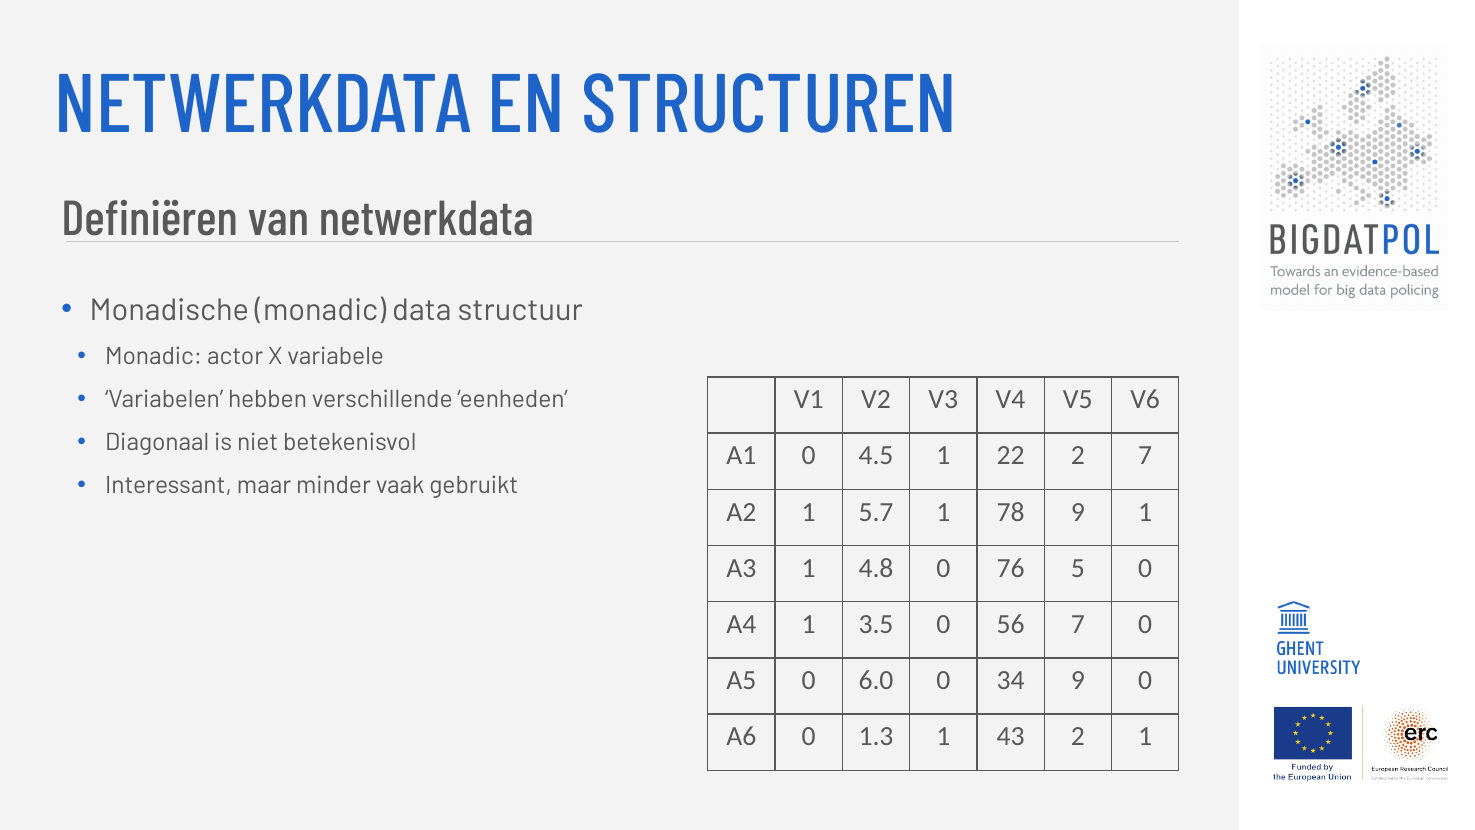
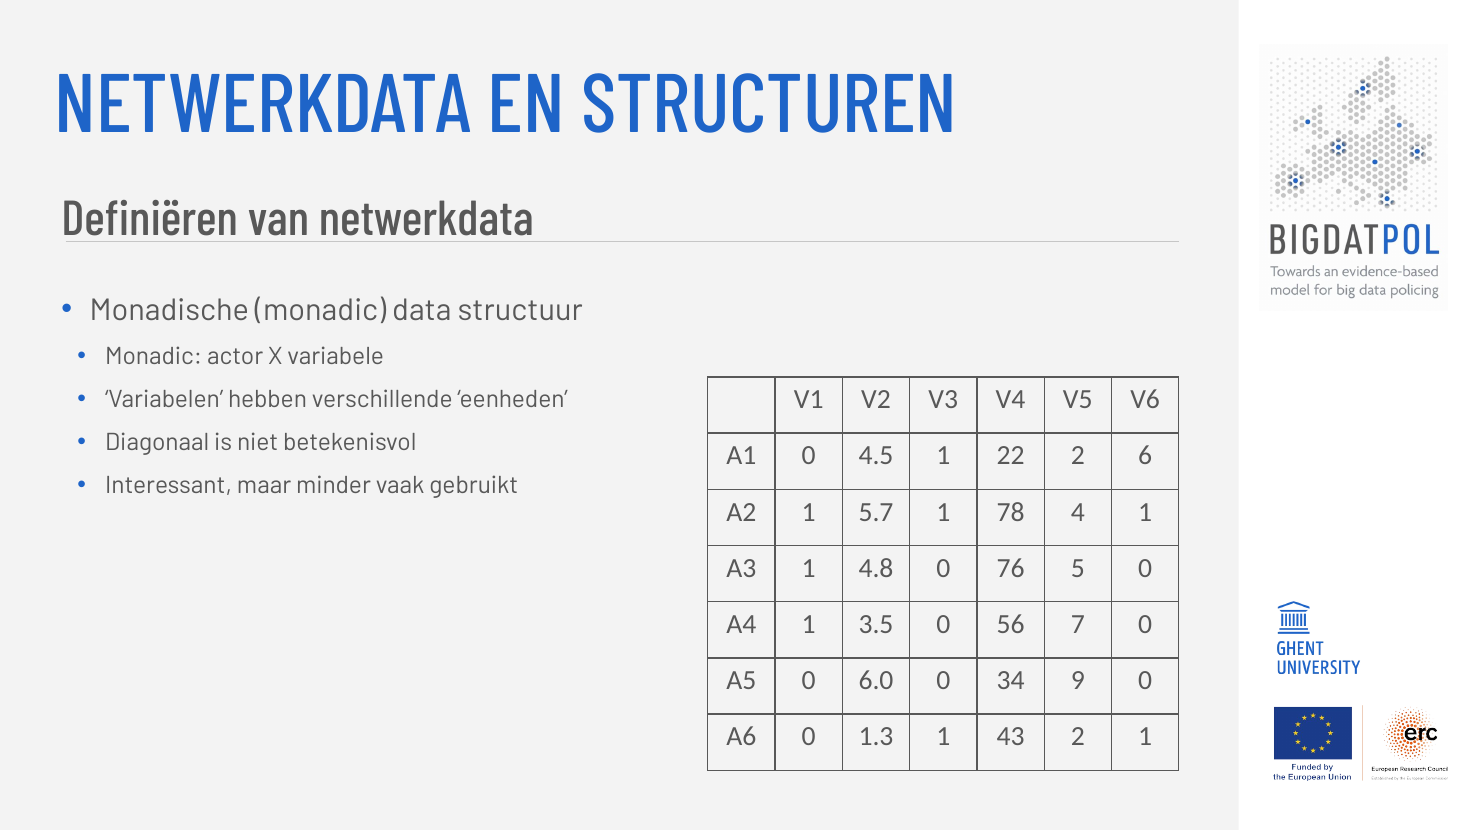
2 7: 7 -> 6
78 9: 9 -> 4
